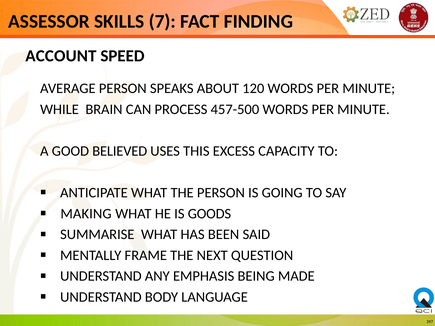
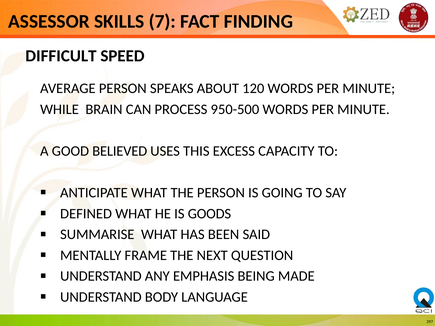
ACCOUNT: ACCOUNT -> DIFFICULT
457-500: 457-500 -> 950-500
MAKING: MAKING -> DEFINED
